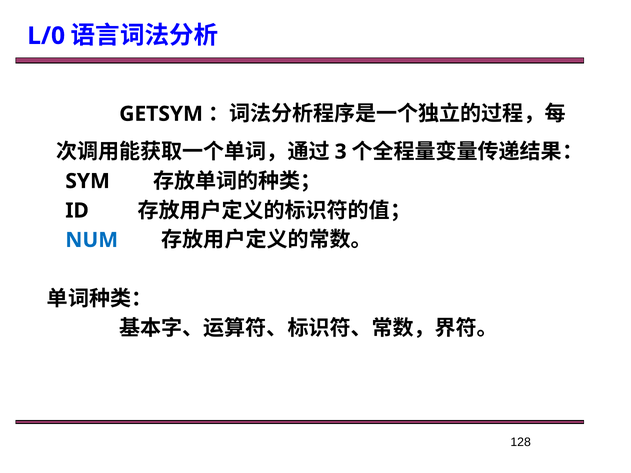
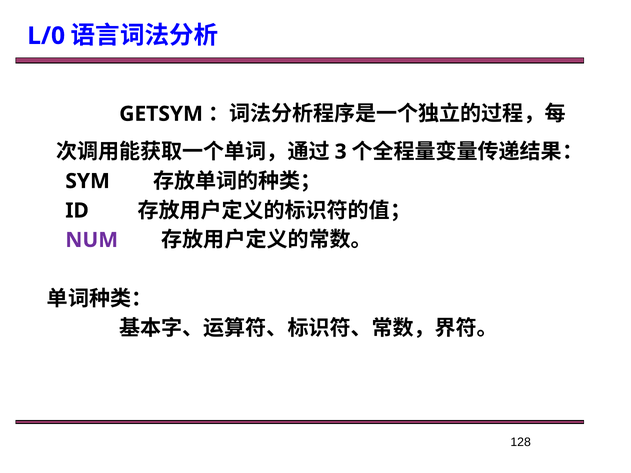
NUM colour: blue -> purple
